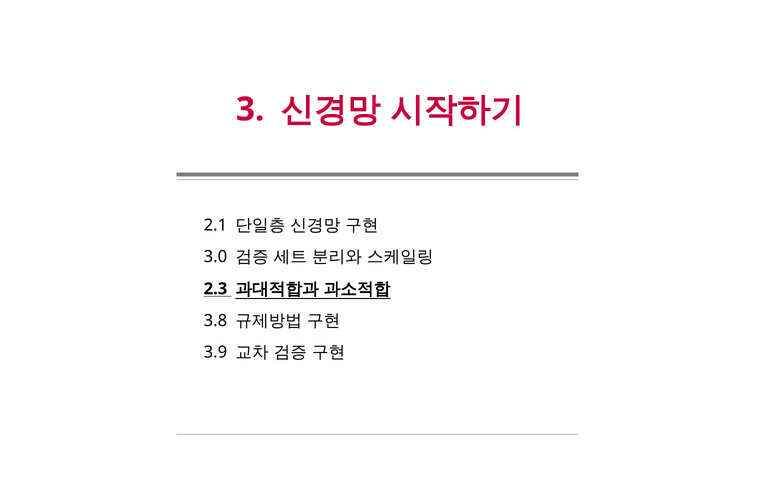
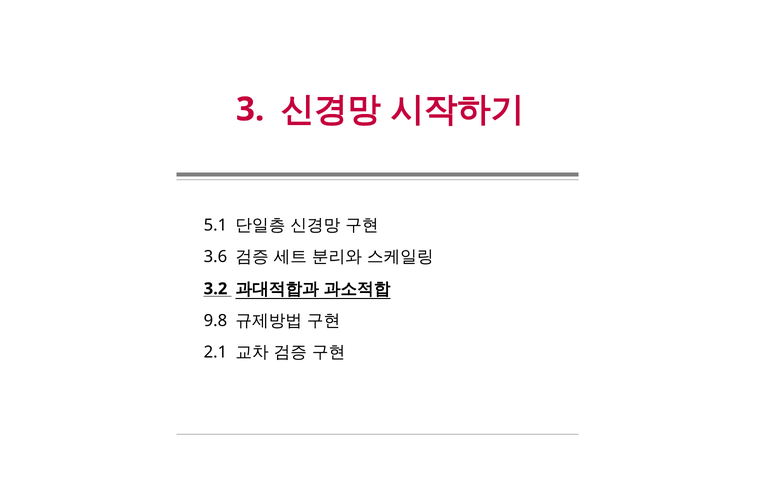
2.1: 2.1 -> 5.1
3.0: 3.0 -> 3.6
2.3: 2.3 -> 3.2
3.8: 3.8 -> 9.8
3.9: 3.9 -> 2.1
